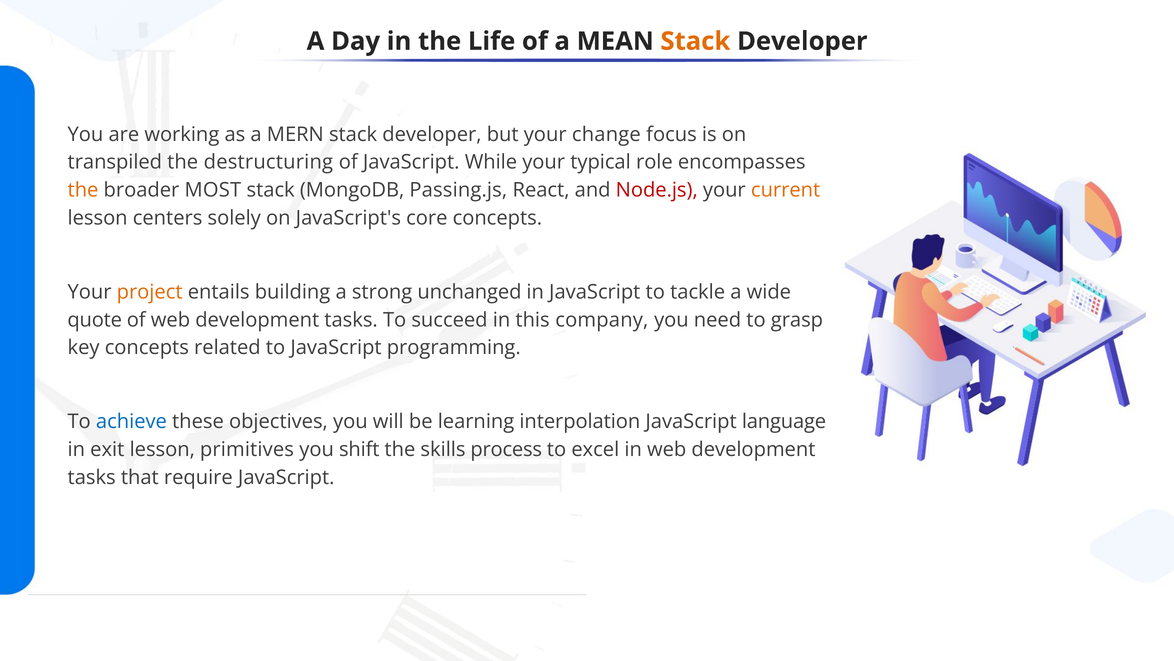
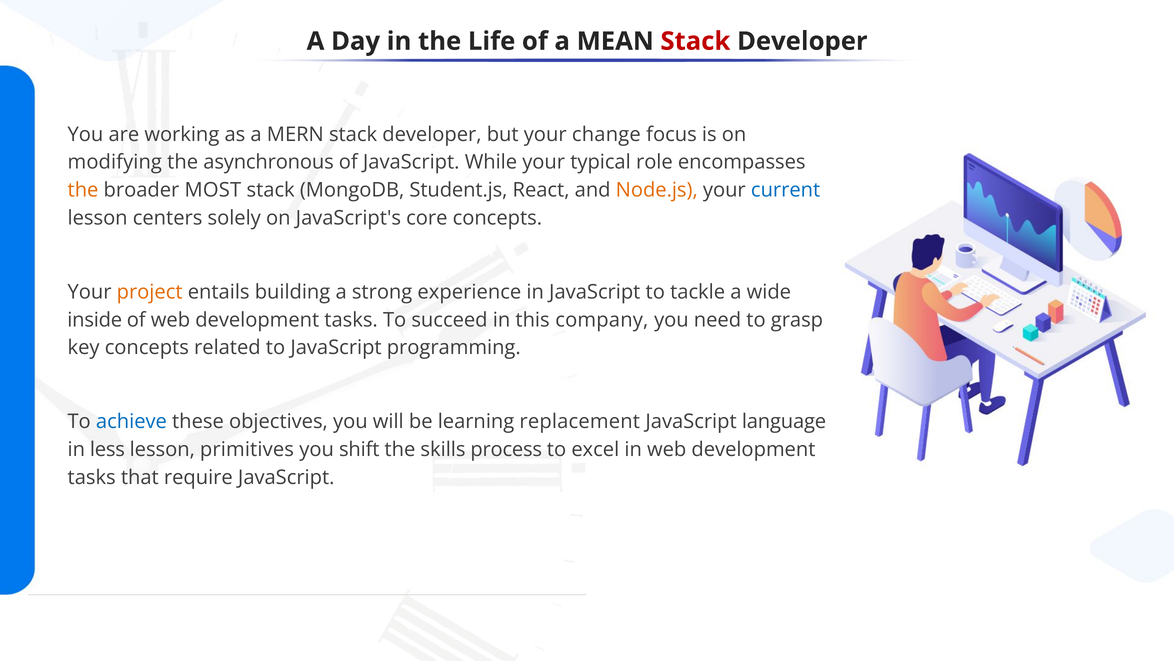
Stack at (695, 41) colour: orange -> red
transpiled: transpiled -> modifying
destructuring: destructuring -> asynchronous
Passing.js: Passing.js -> Student.js
Node.js colour: red -> orange
current colour: orange -> blue
unchanged: unchanged -> experience
quote: quote -> inside
interpolation: interpolation -> replacement
exit: exit -> less
